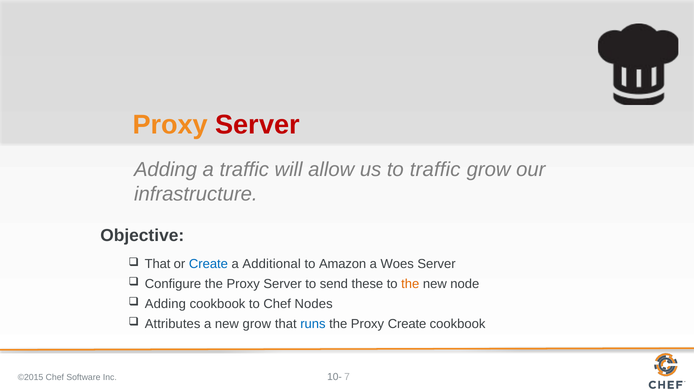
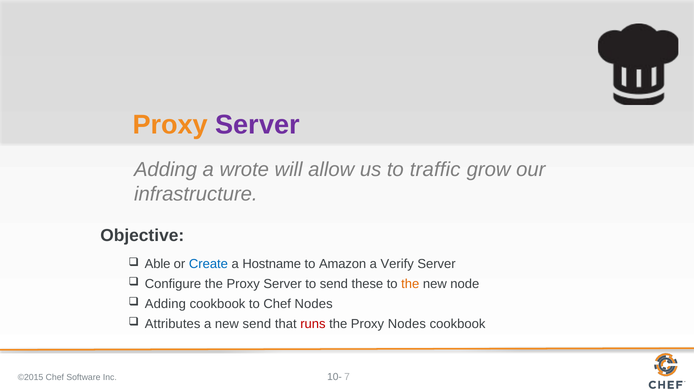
Server at (258, 125) colour: red -> purple
a traffic: traffic -> wrote
That at (158, 264): That -> Able
Additional: Additional -> Hostname
Woes: Woes -> Verify
new grow: grow -> send
runs colour: blue -> red
Proxy Create: Create -> Nodes
